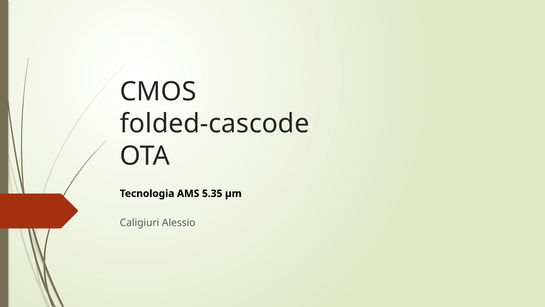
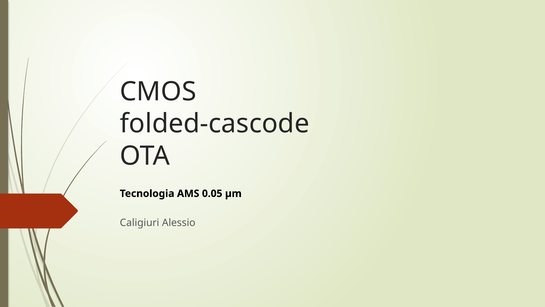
5.35: 5.35 -> 0.05
